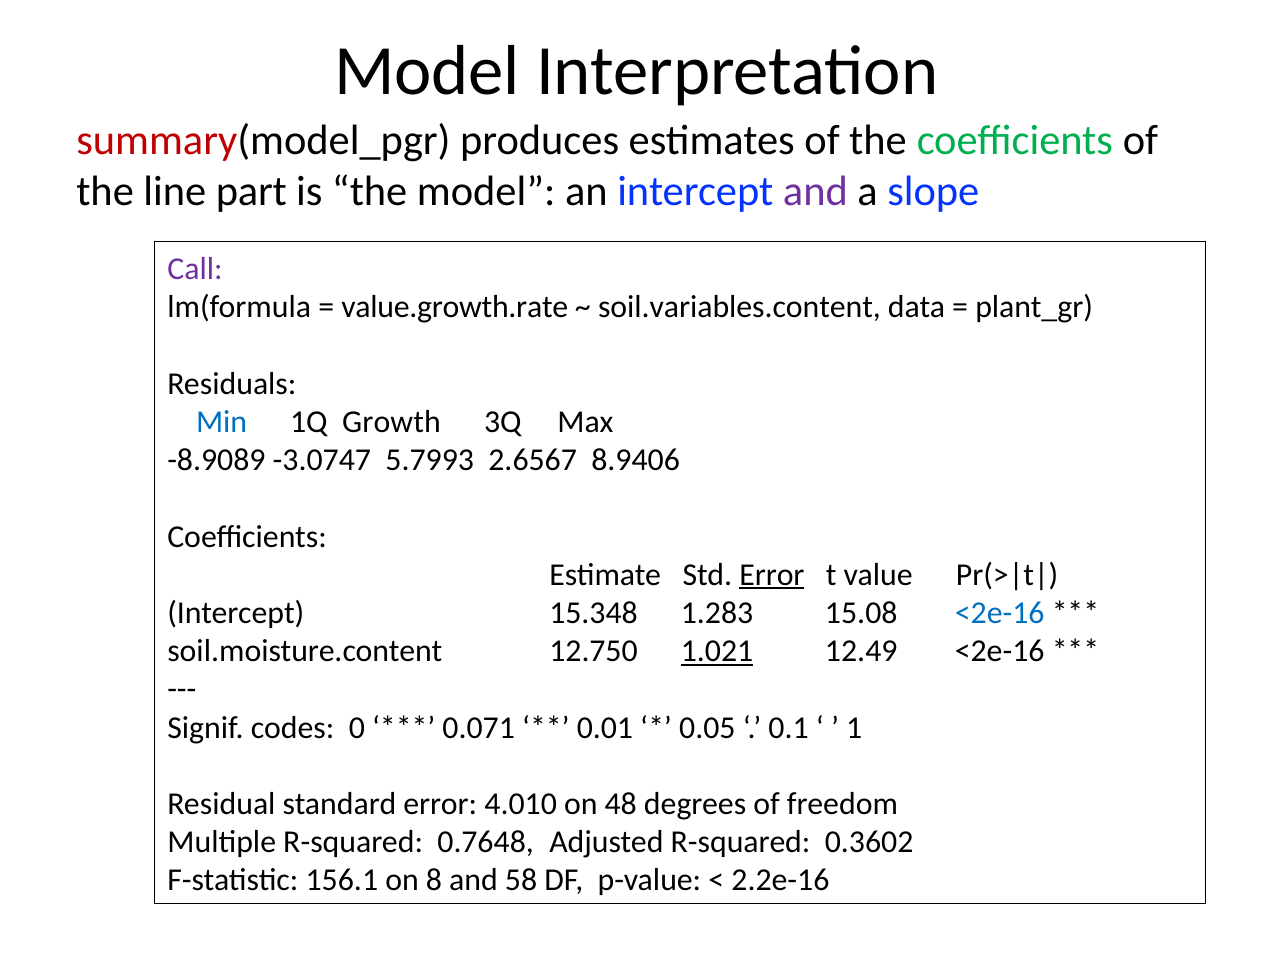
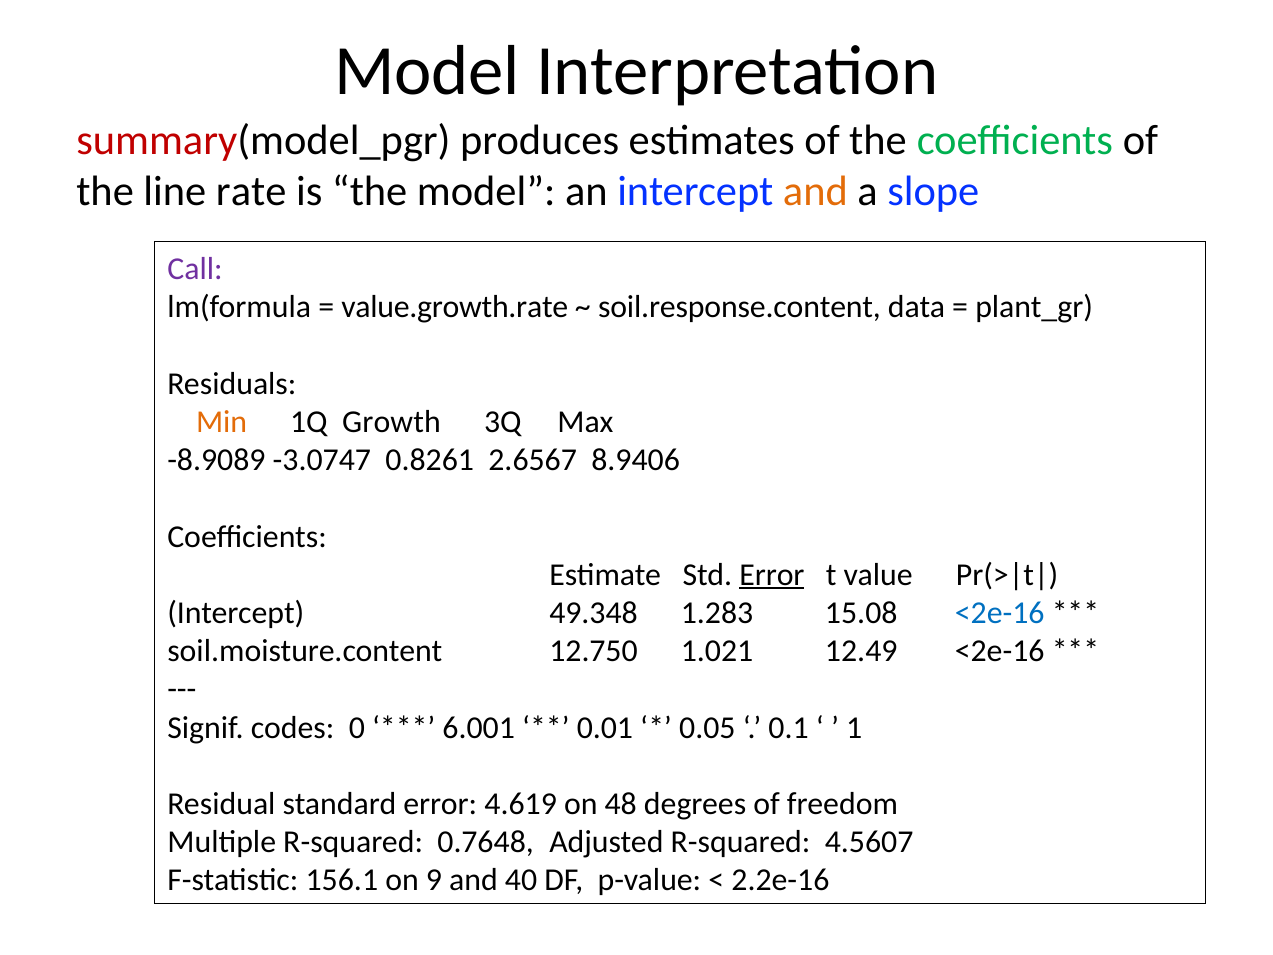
part: part -> rate
and at (815, 192) colour: purple -> orange
soil.variables.content: soil.variables.content -> soil.response.content
Min colour: blue -> orange
5.7993: 5.7993 -> 0.8261
15.348: 15.348 -> 49.348
1.021 underline: present -> none
0.071: 0.071 -> 6.001
4.010: 4.010 -> 4.619
0.3602: 0.3602 -> 4.5607
8: 8 -> 9
58: 58 -> 40
